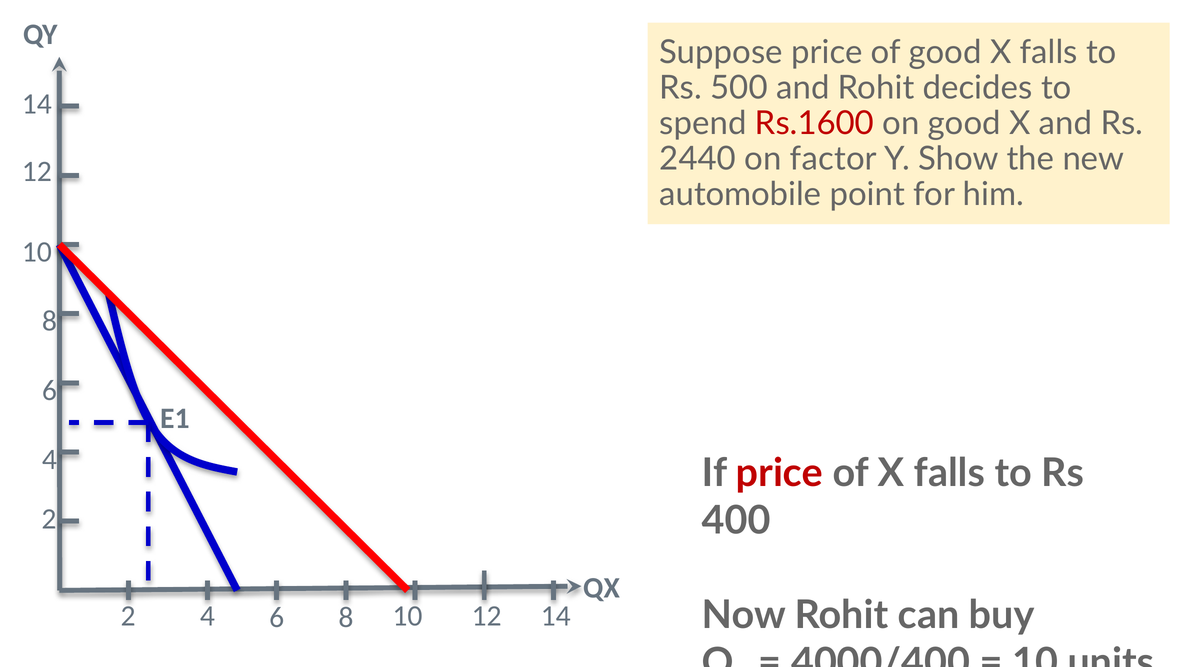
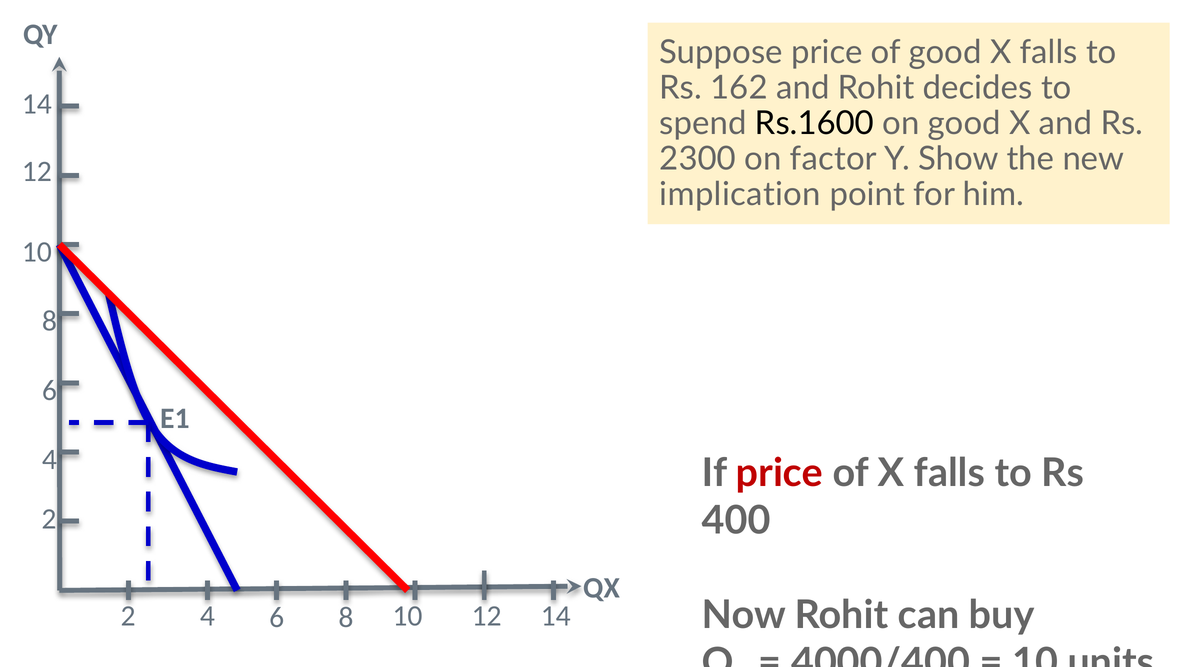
500: 500 -> 162
Rs.1600 colour: red -> black
2440: 2440 -> 2300
automobile: automobile -> implication
